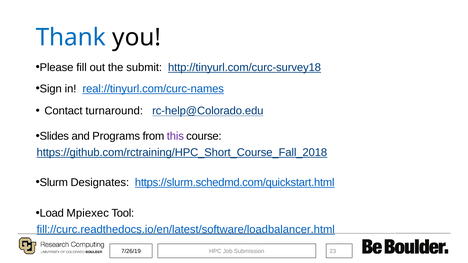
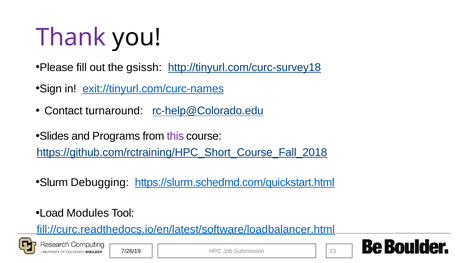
Thank colour: blue -> purple
submit: submit -> gsissh
real://tinyurl.com/curc-names: real://tinyurl.com/curc-names -> exit://tinyurl.com/curc-names
Designates: Designates -> Debugging
Mpiexec: Mpiexec -> Modules
